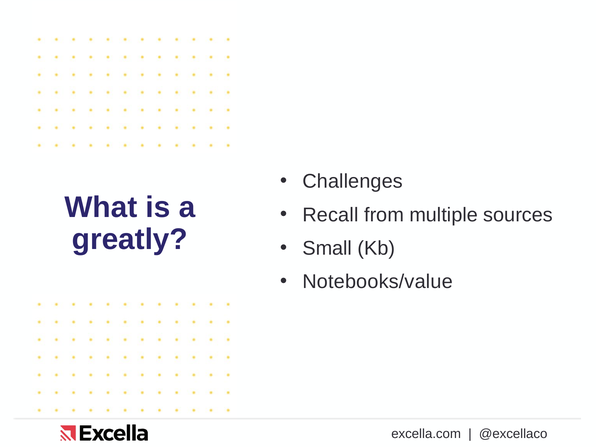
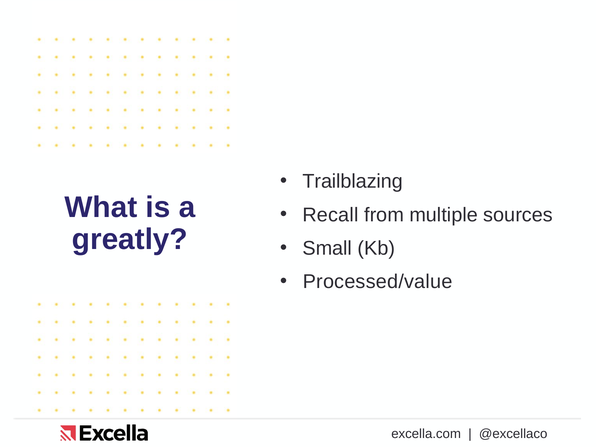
Challenges: Challenges -> Trailblazing
Notebooks/value: Notebooks/value -> Processed/value
